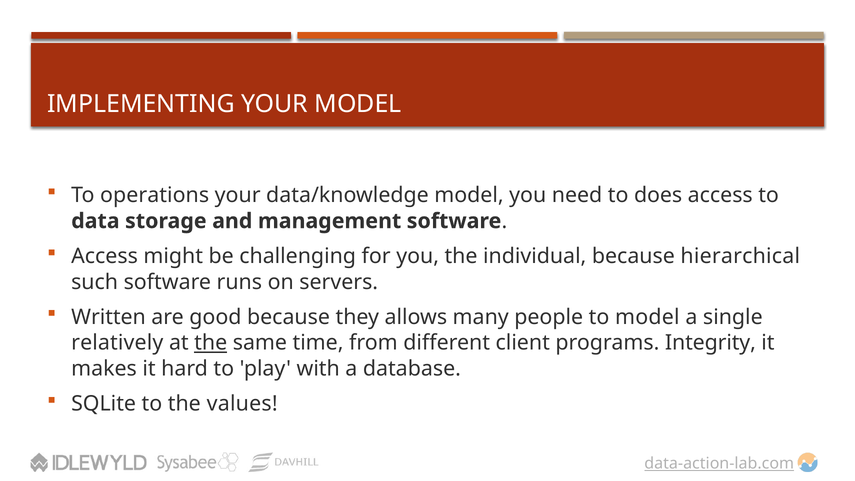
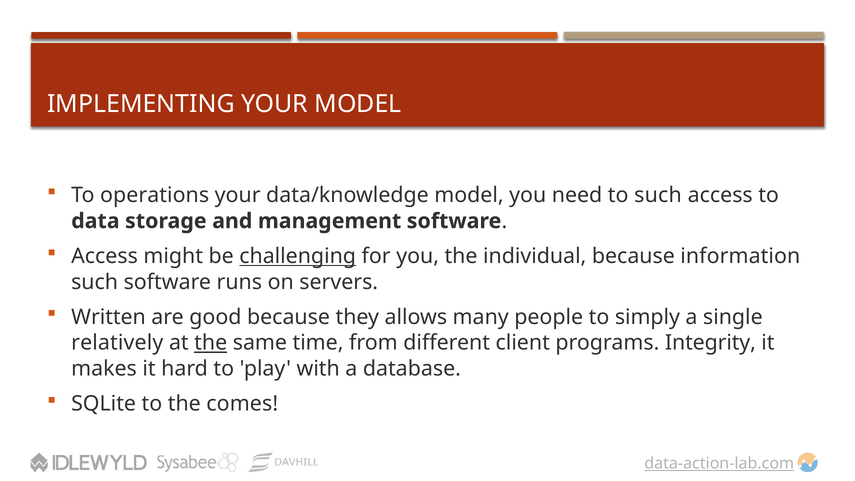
to does: does -> such
challenging underline: none -> present
hierarchical: hierarchical -> information
to model: model -> simply
values: values -> comes
